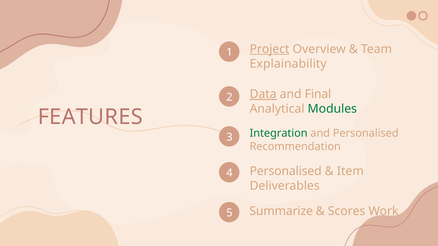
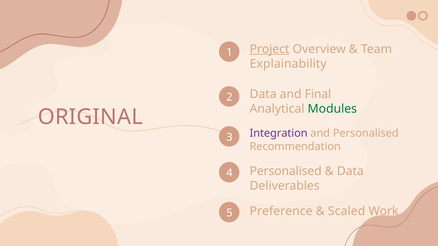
Data at (263, 94) underline: present -> none
FEATURES: FEATURES -> ORIGINAL
Integration colour: green -> purple
Item at (350, 171): Item -> Data
Summarize: Summarize -> Preference
Scores: Scores -> Scaled
